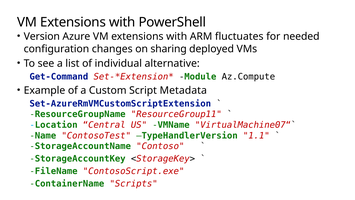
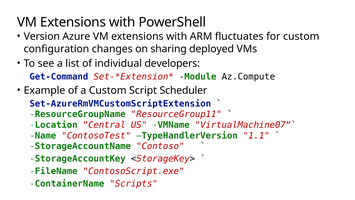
for needed: needed -> custom
alternative: alternative -> developers
Metadata: Metadata -> Scheduler
